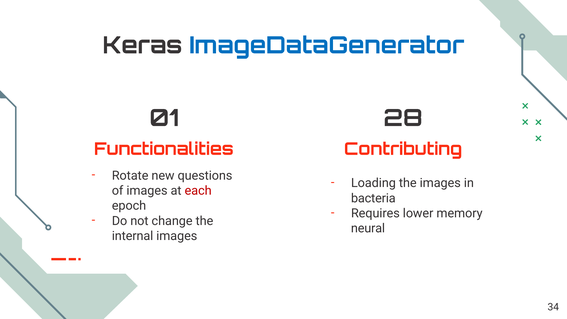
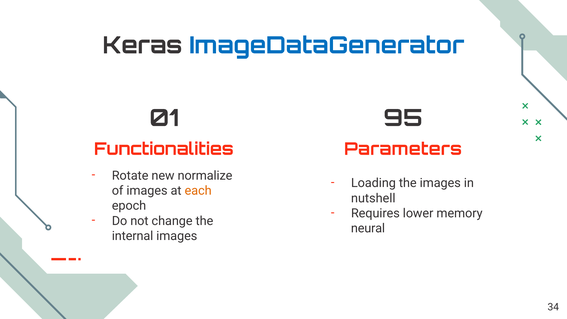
28: 28 -> 95
Contributing: Contributing -> Parameters
questions: questions -> normalize
each colour: red -> orange
bacteria: bacteria -> nutshell
